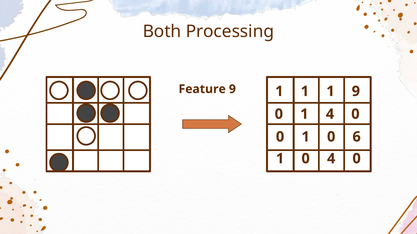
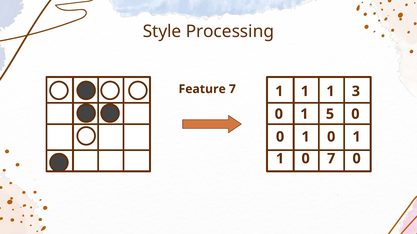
Both: Both -> Style
Feature 9: 9 -> 7
1 9: 9 -> 3
0 4: 4 -> 5
0 0 6: 6 -> 1
1 4: 4 -> 7
